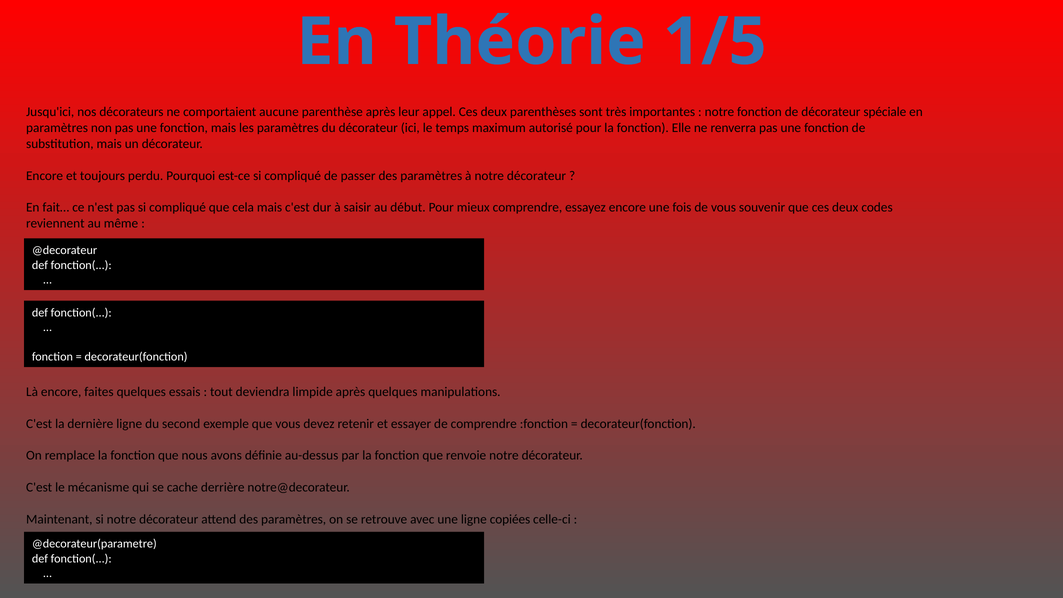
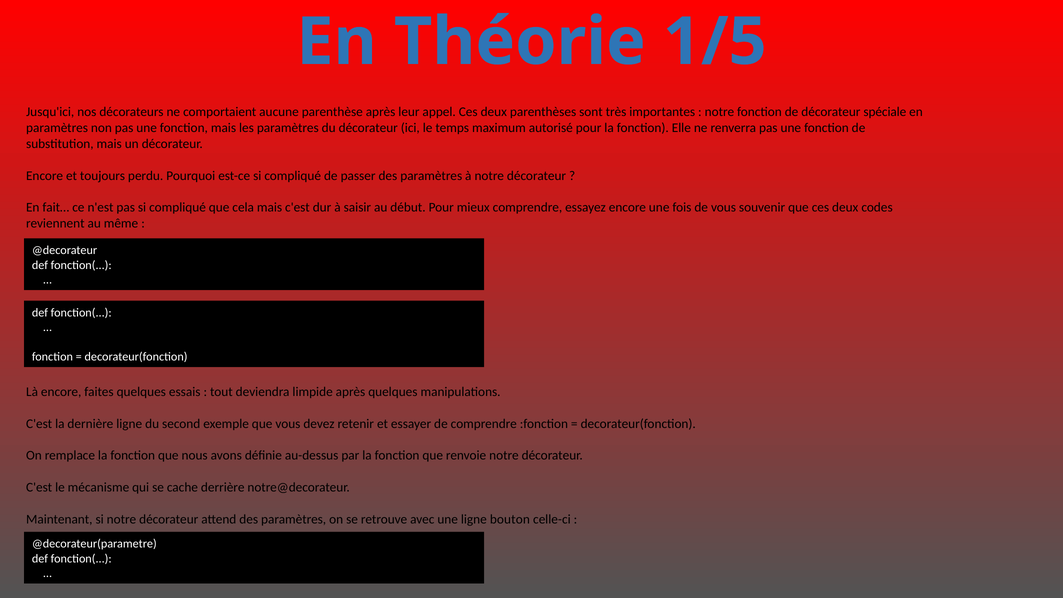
copiées: copiées -> bouton
